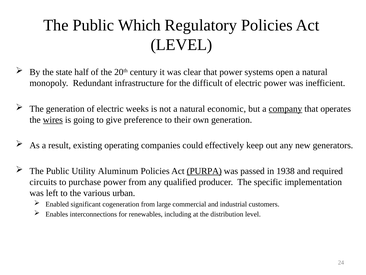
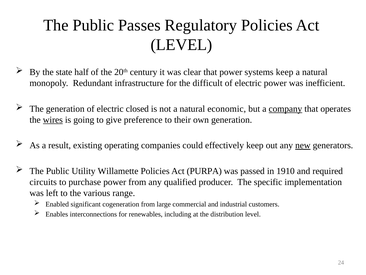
Which: Which -> Passes
systems open: open -> keep
weeks: weeks -> closed
new underline: none -> present
Aluminum: Aluminum -> Willamette
PURPA underline: present -> none
1938: 1938 -> 1910
urban: urban -> range
